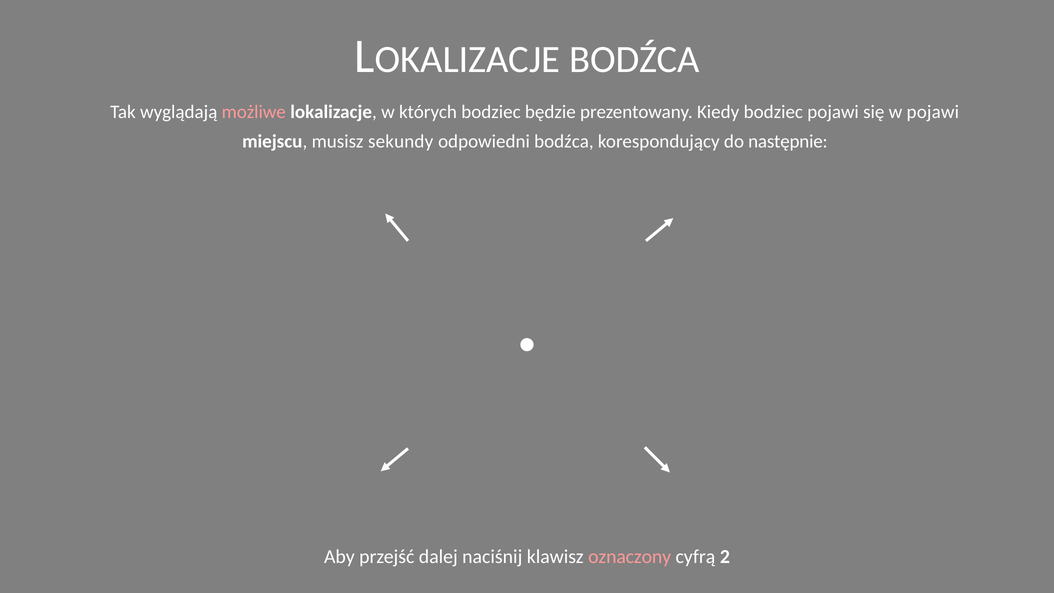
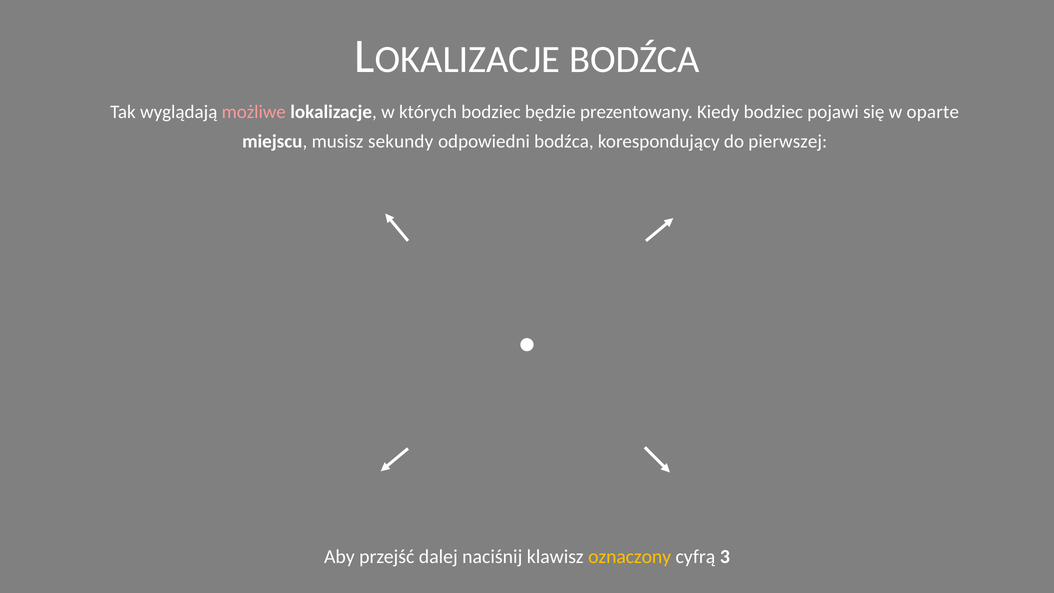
w pojawi: pojawi -> oparte
następnie: następnie -> pierwszej
oznaczony colour: pink -> yellow
2: 2 -> 3
